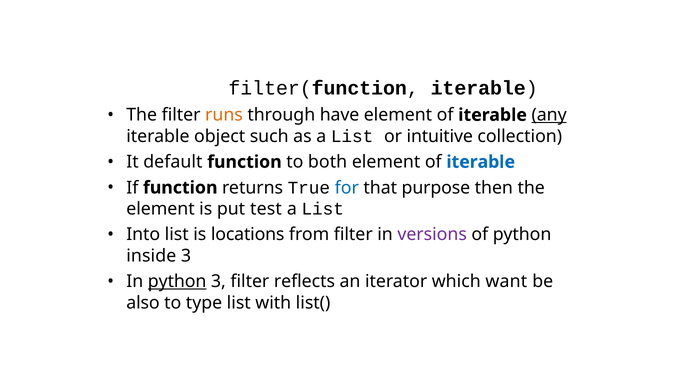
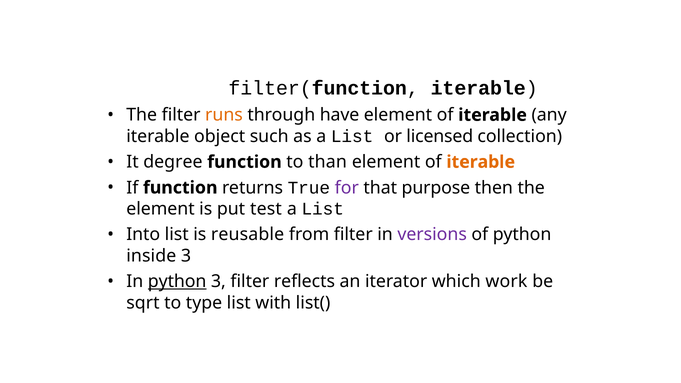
any underline: present -> none
intuitive: intuitive -> licensed
default: default -> degree
both: both -> than
iterable at (481, 162) colour: blue -> orange
for colour: blue -> purple
locations: locations -> reusable
want: want -> work
also: also -> sqrt
